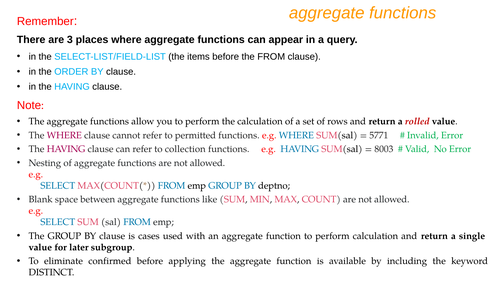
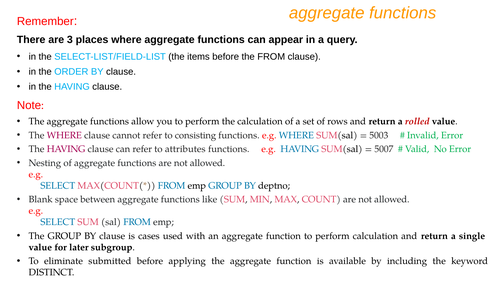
permitted: permitted -> consisting
5771: 5771 -> 5003
collection: collection -> attributes
8003: 8003 -> 5007
confirmed: confirmed -> submitted
